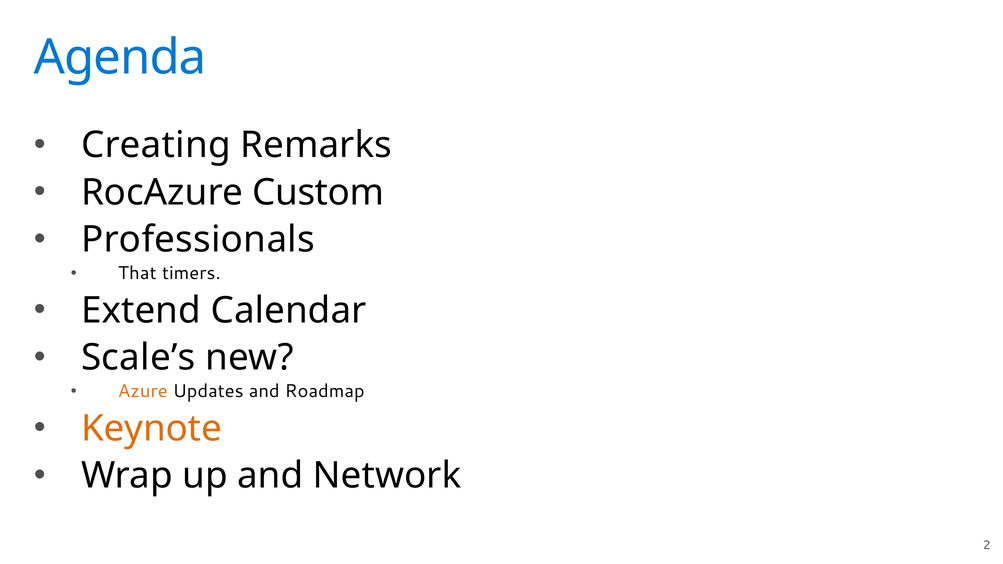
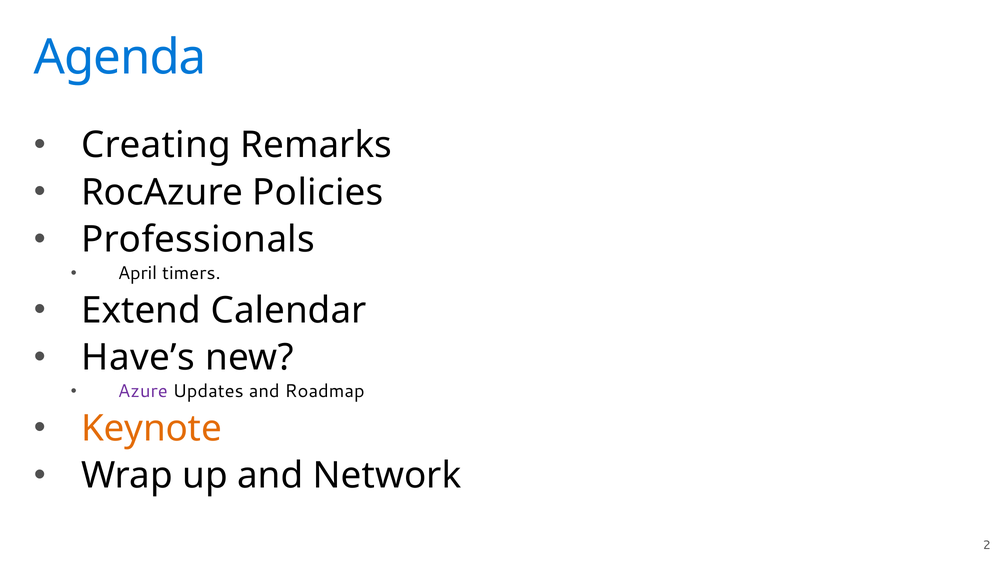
Custom: Custom -> Policies
That: That -> April
Scale’s: Scale’s -> Have’s
Azure colour: orange -> purple
